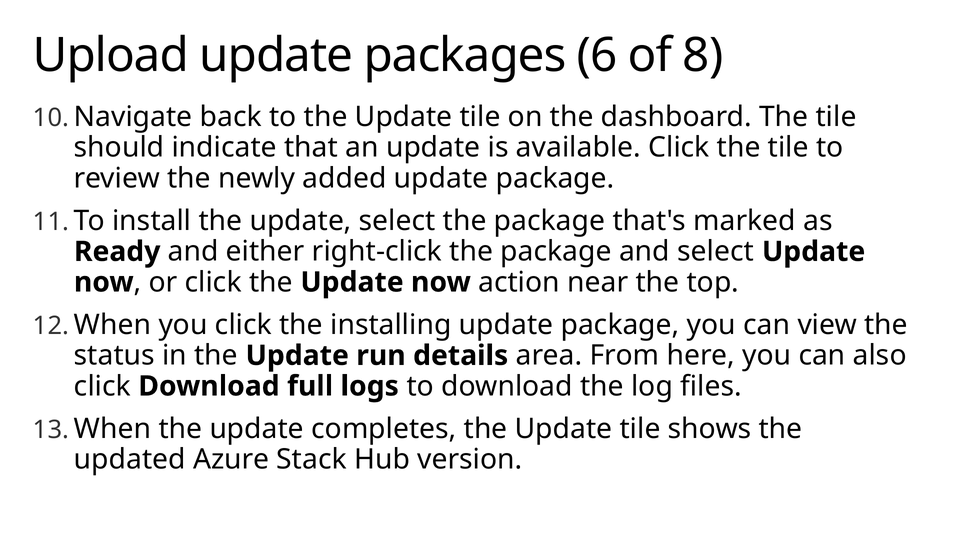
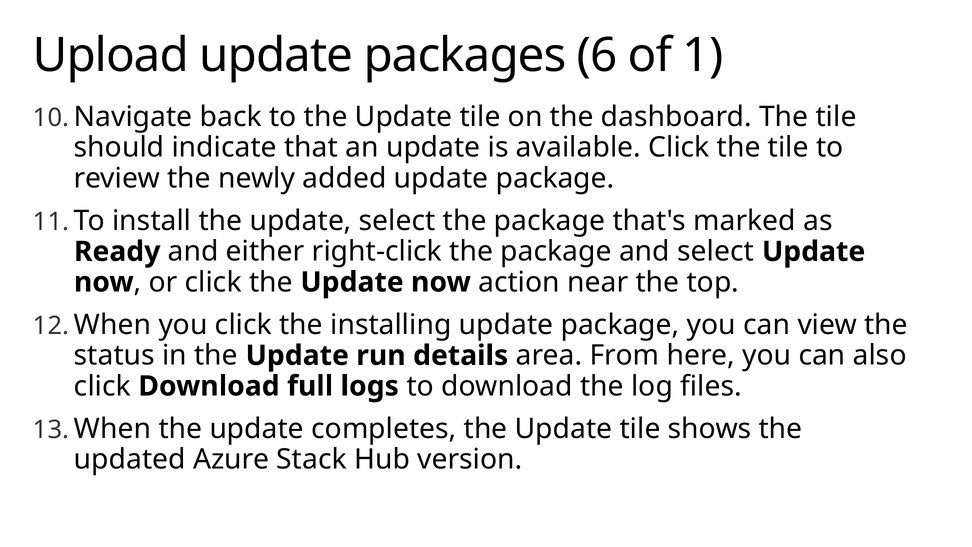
8: 8 -> 1
